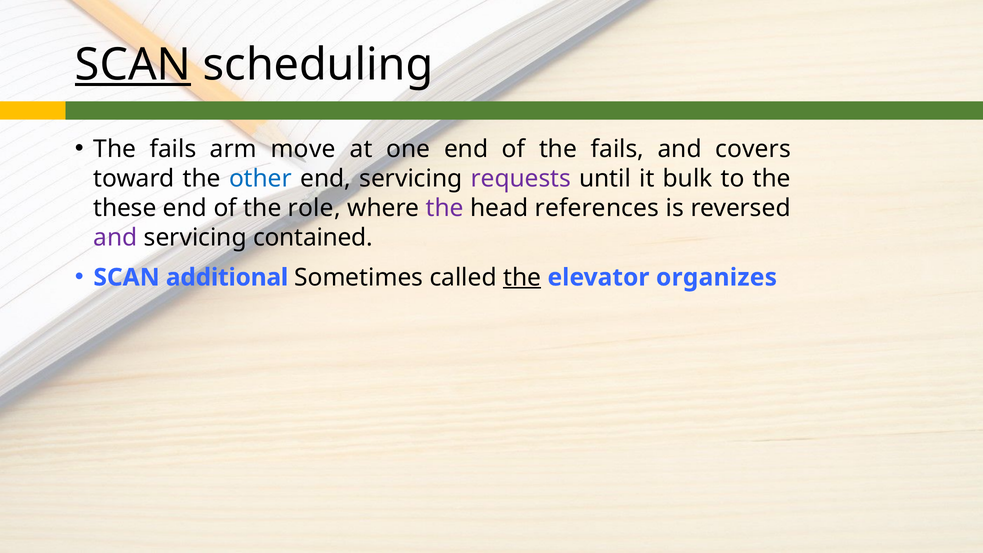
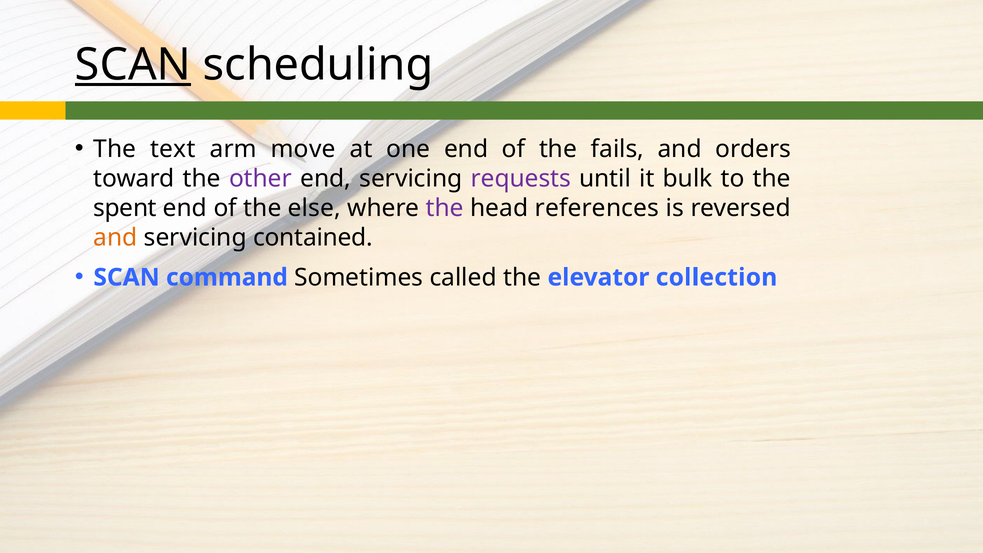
fails at (173, 149): fails -> text
covers: covers -> orders
other colour: blue -> purple
these: these -> spent
role: role -> else
and at (115, 238) colour: purple -> orange
additional: additional -> command
the at (522, 277) underline: present -> none
organizes: organizes -> collection
